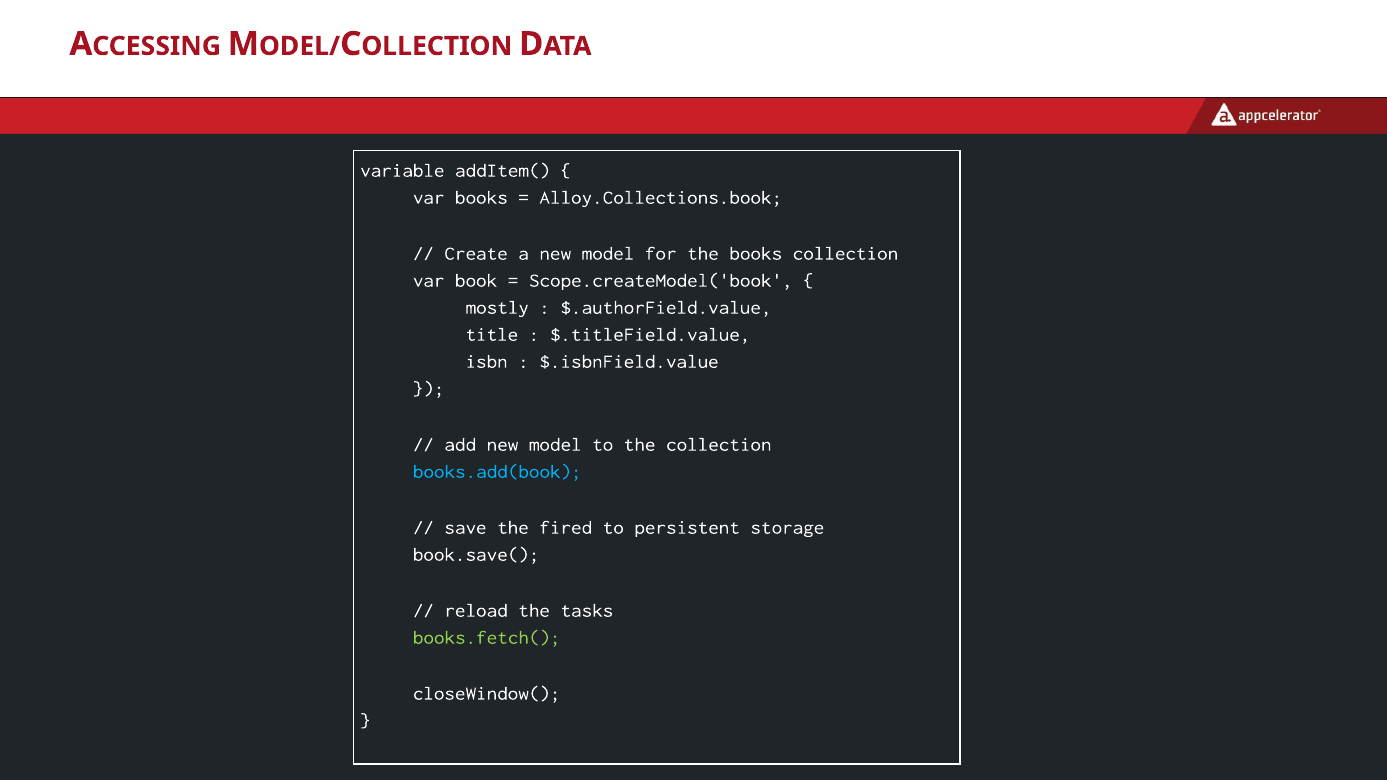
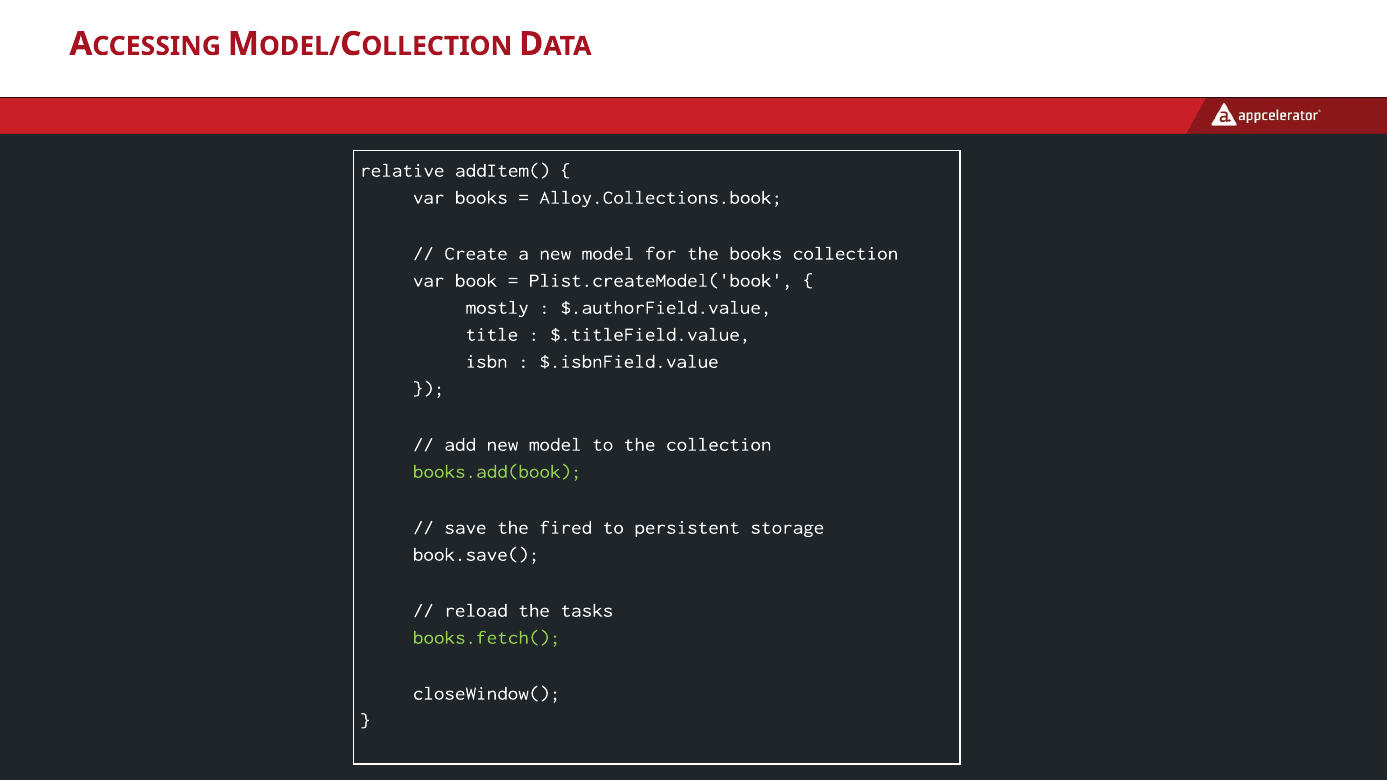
variable: variable -> relative
Scope.createModel('book: Scope.createModel('book -> Plist.createModel('book
books.add(book colour: light blue -> light green
